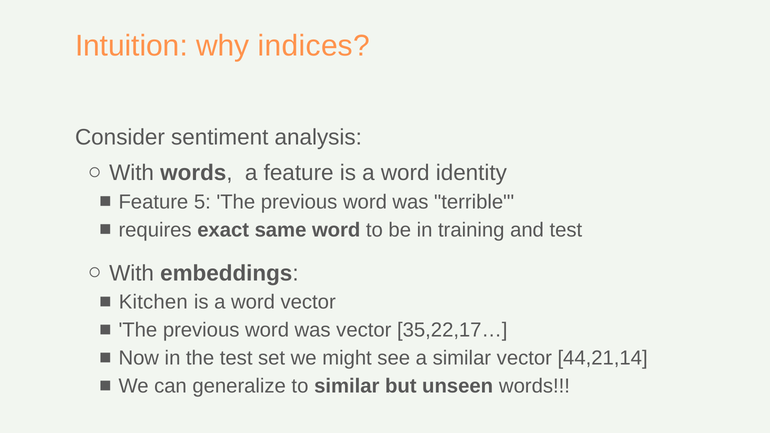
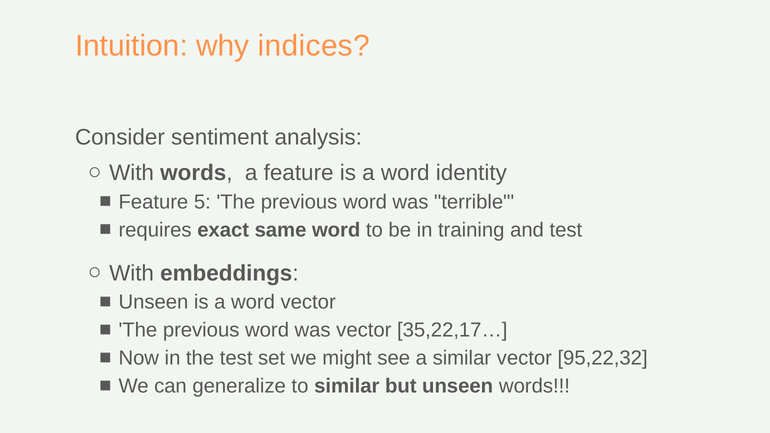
Kitchen at (153, 302): Kitchen -> Unseen
44,21,14: 44,21,14 -> 95,22,32
